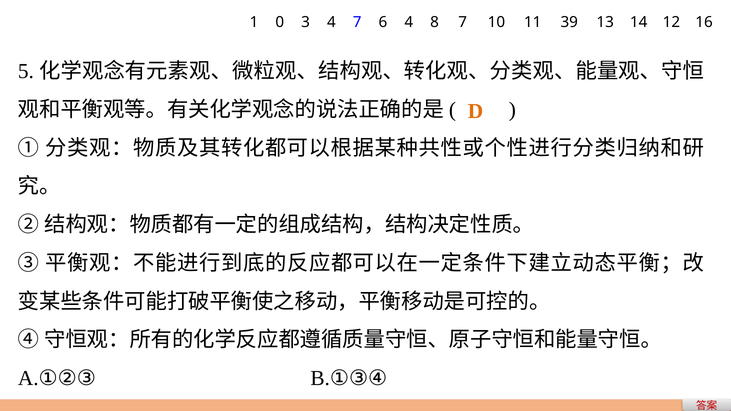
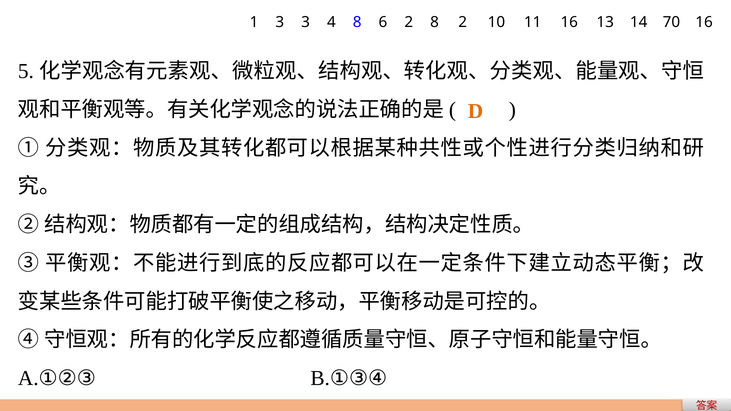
1 0: 0 -> 3
4 7: 7 -> 8
6 4: 4 -> 2
8 7: 7 -> 2
11 39: 39 -> 16
12: 12 -> 70
